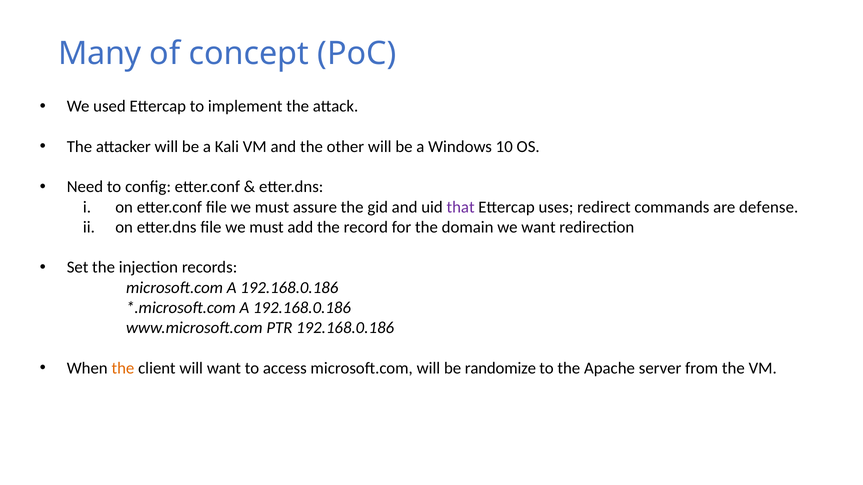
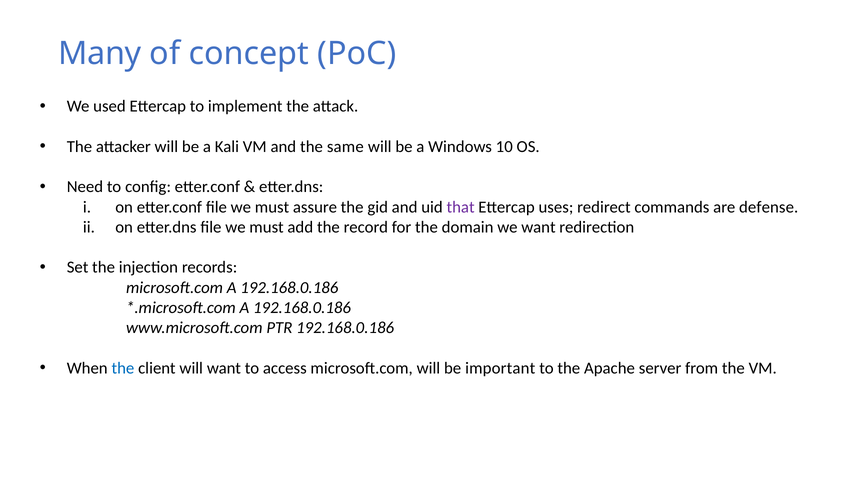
other: other -> same
the at (123, 368) colour: orange -> blue
randomize: randomize -> important
